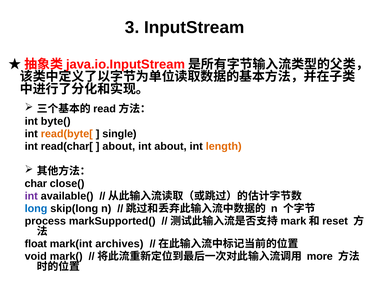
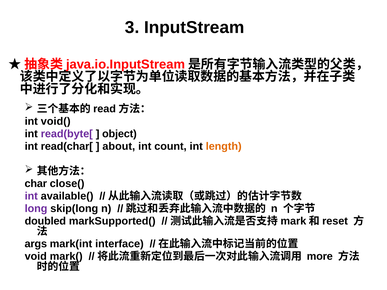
byte(: byte( -> void(
read(byte[ colour: orange -> purple
single: single -> object
int about: about -> count
long colour: blue -> purple
process: process -> doubled
float: float -> args
archives: archives -> interface
